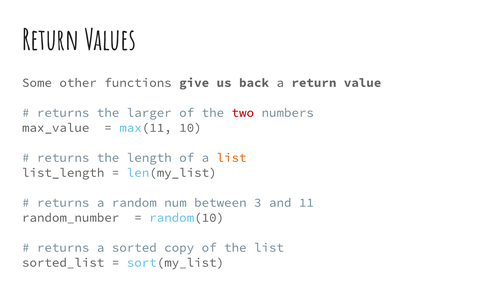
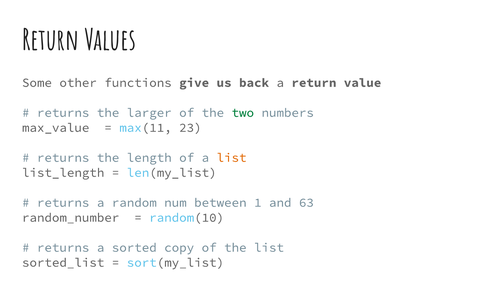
two colour: red -> green
10: 10 -> 23
3: 3 -> 1
11: 11 -> 63
